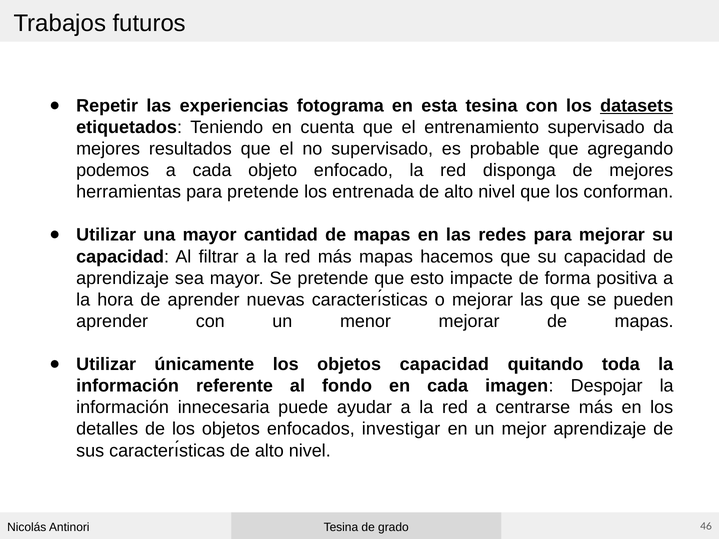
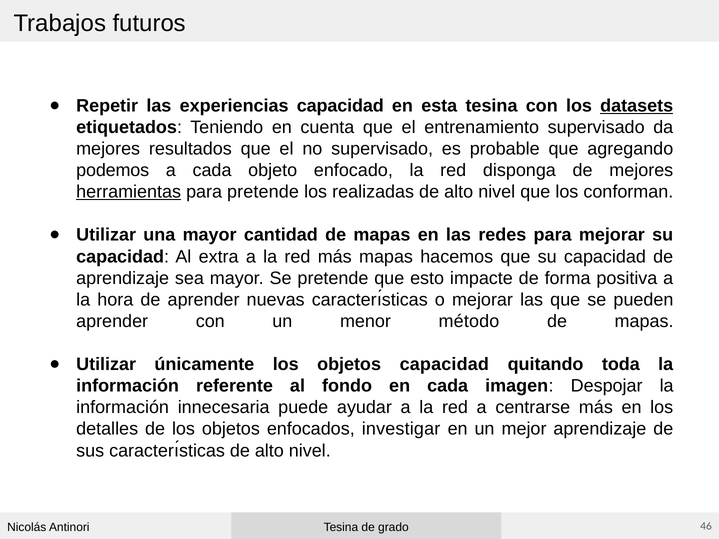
experiencias fotograma: fotograma -> capacidad
herramientas underline: none -> present
entrenada: entrenada -> realizadas
filtrar: filtrar -> extra
menor mejorar: mejorar -> método
